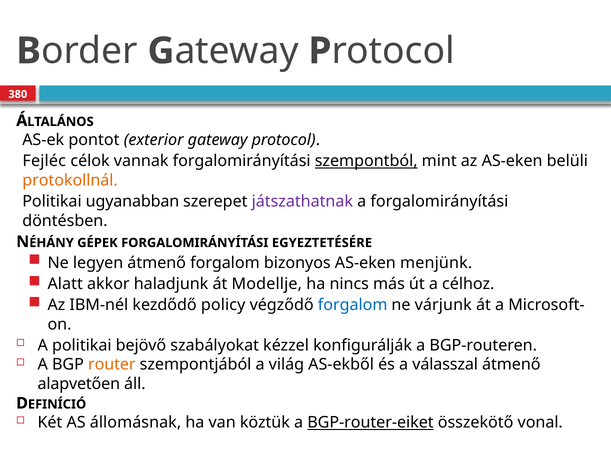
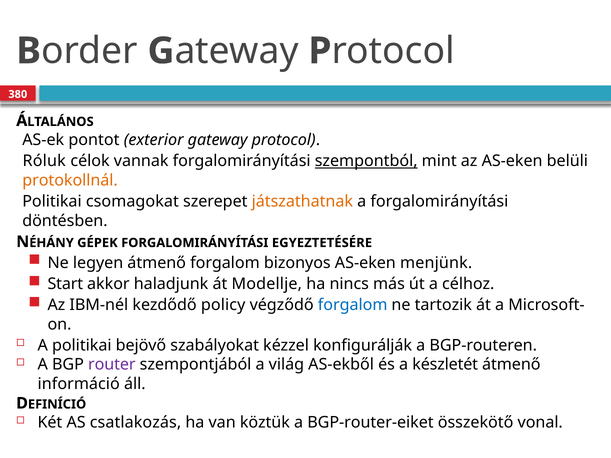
Fejléc: Fejléc -> Róluk
ugyanabban: ugyanabban -> csomagokat
játszathatnak colour: purple -> orange
Alatt: Alatt -> Start
várjunk: várjunk -> tartozik
router colour: orange -> purple
válasszal: válasszal -> készletét
alapvetően: alapvetően -> információ
állomásnak: állomásnak -> csatlakozás
BGP-router-eiket underline: present -> none
